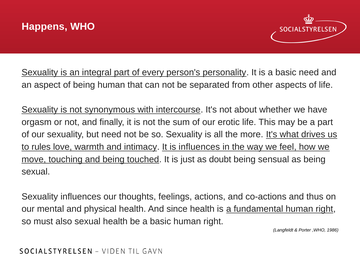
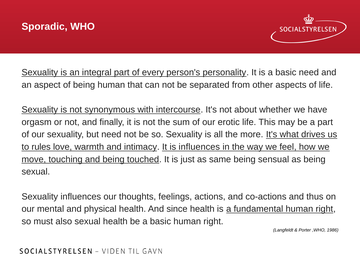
Happens: Happens -> Sporadic
doubt: doubt -> same
